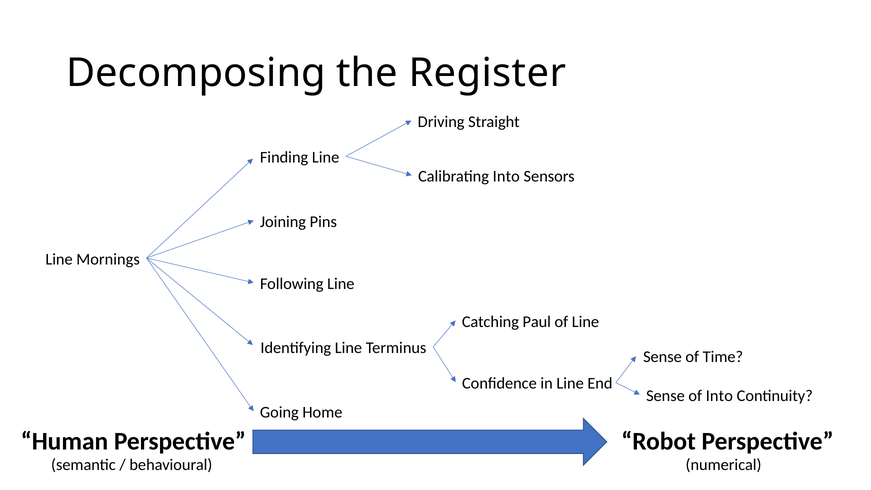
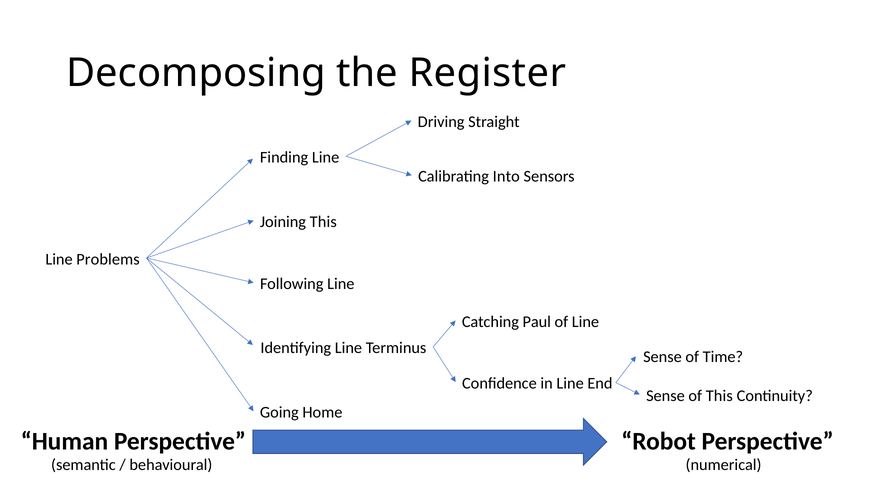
Joining Pins: Pins -> This
Mornings: Mornings -> Problems
of Into: Into -> This
